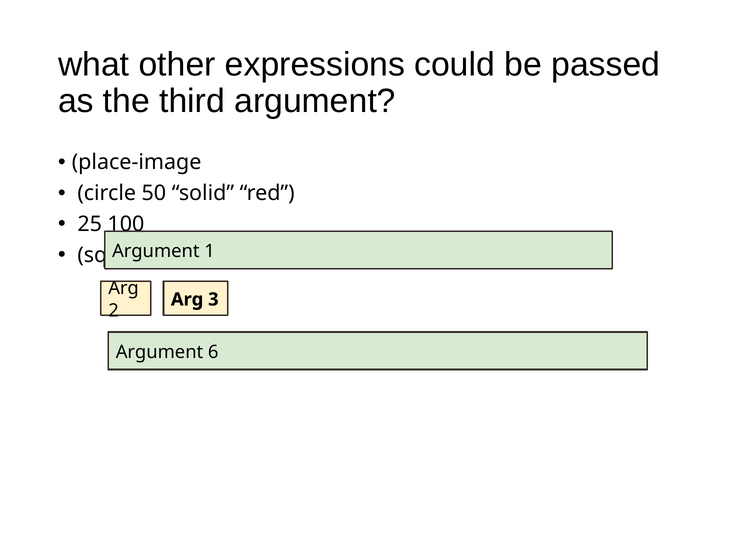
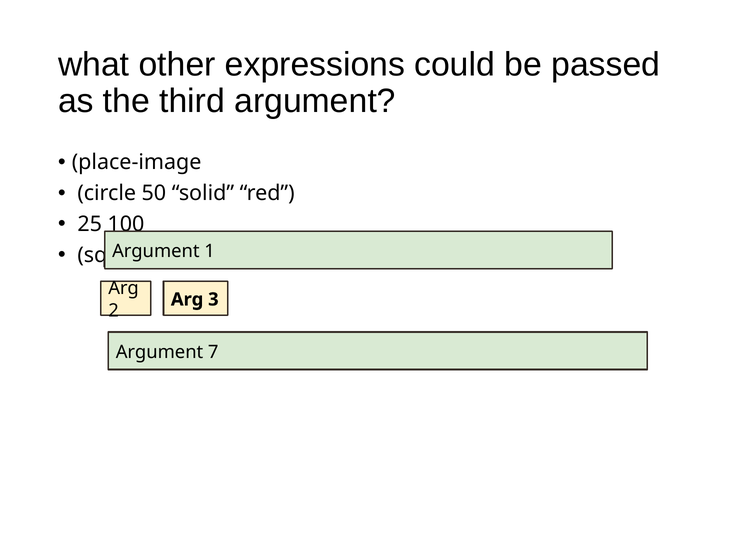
6: 6 -> 7
